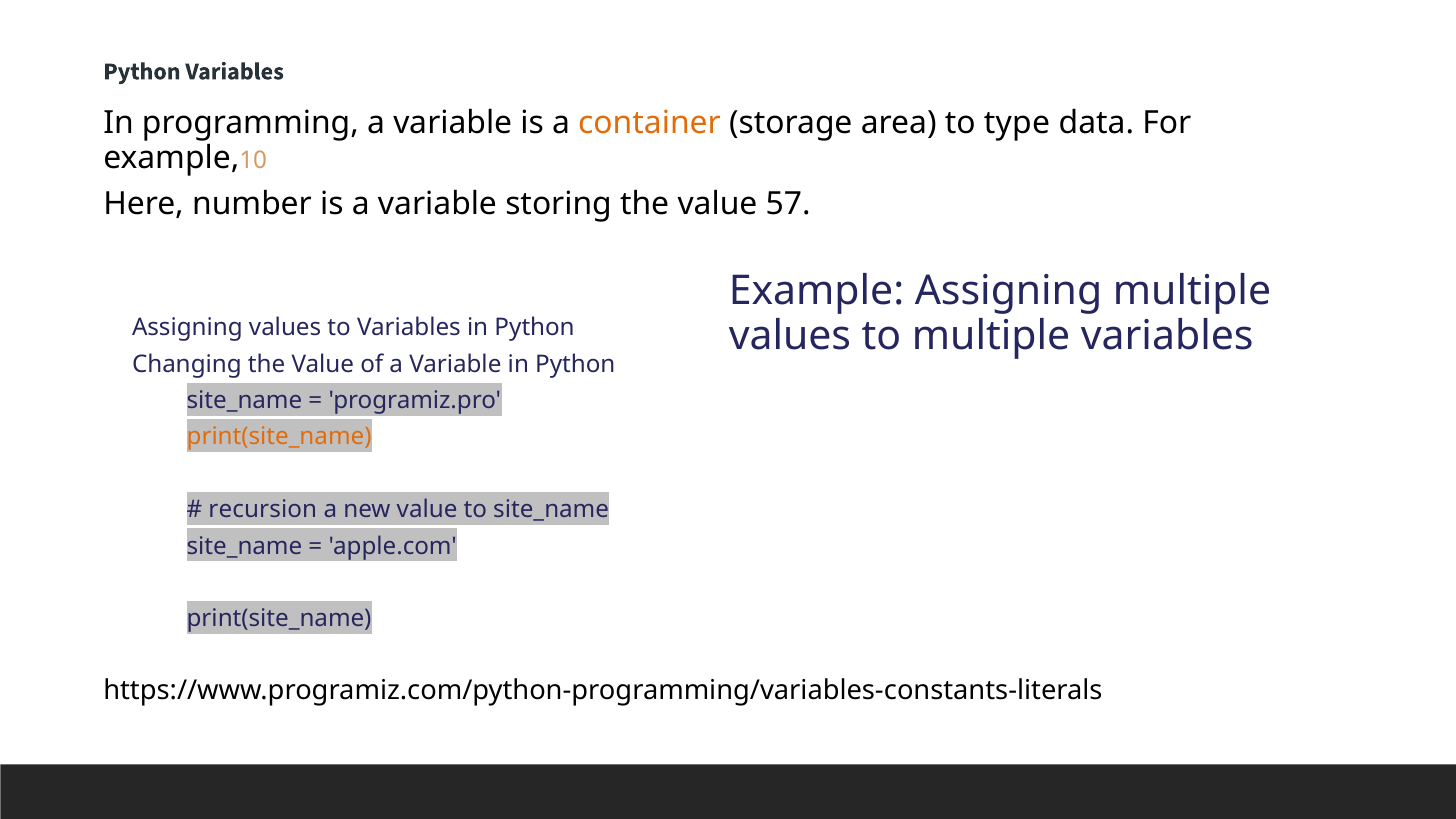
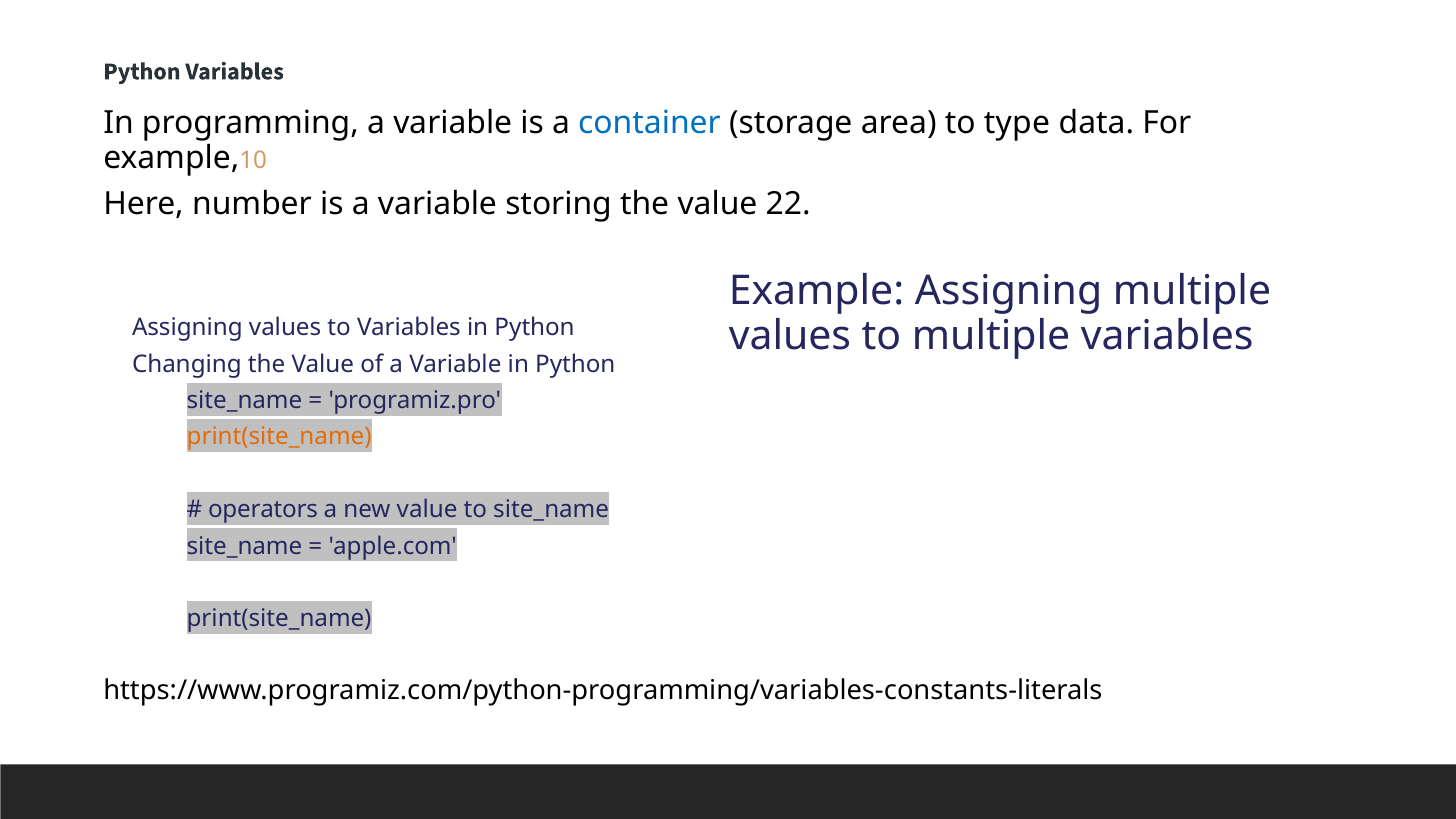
container colour: orange -> blue
57: 57 -> 22
recursion: recursion -> operators
